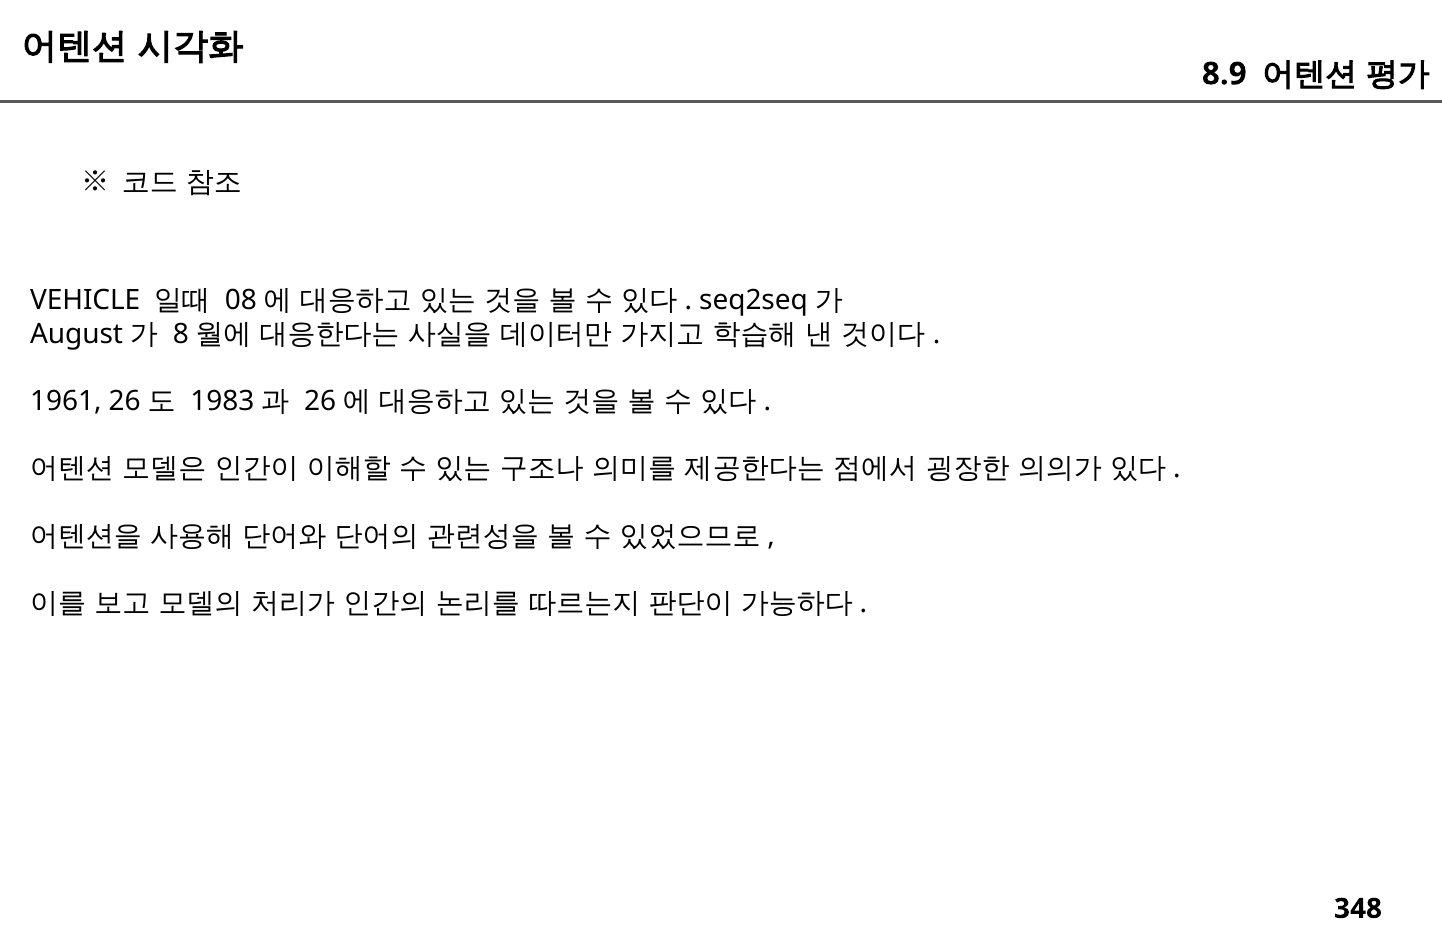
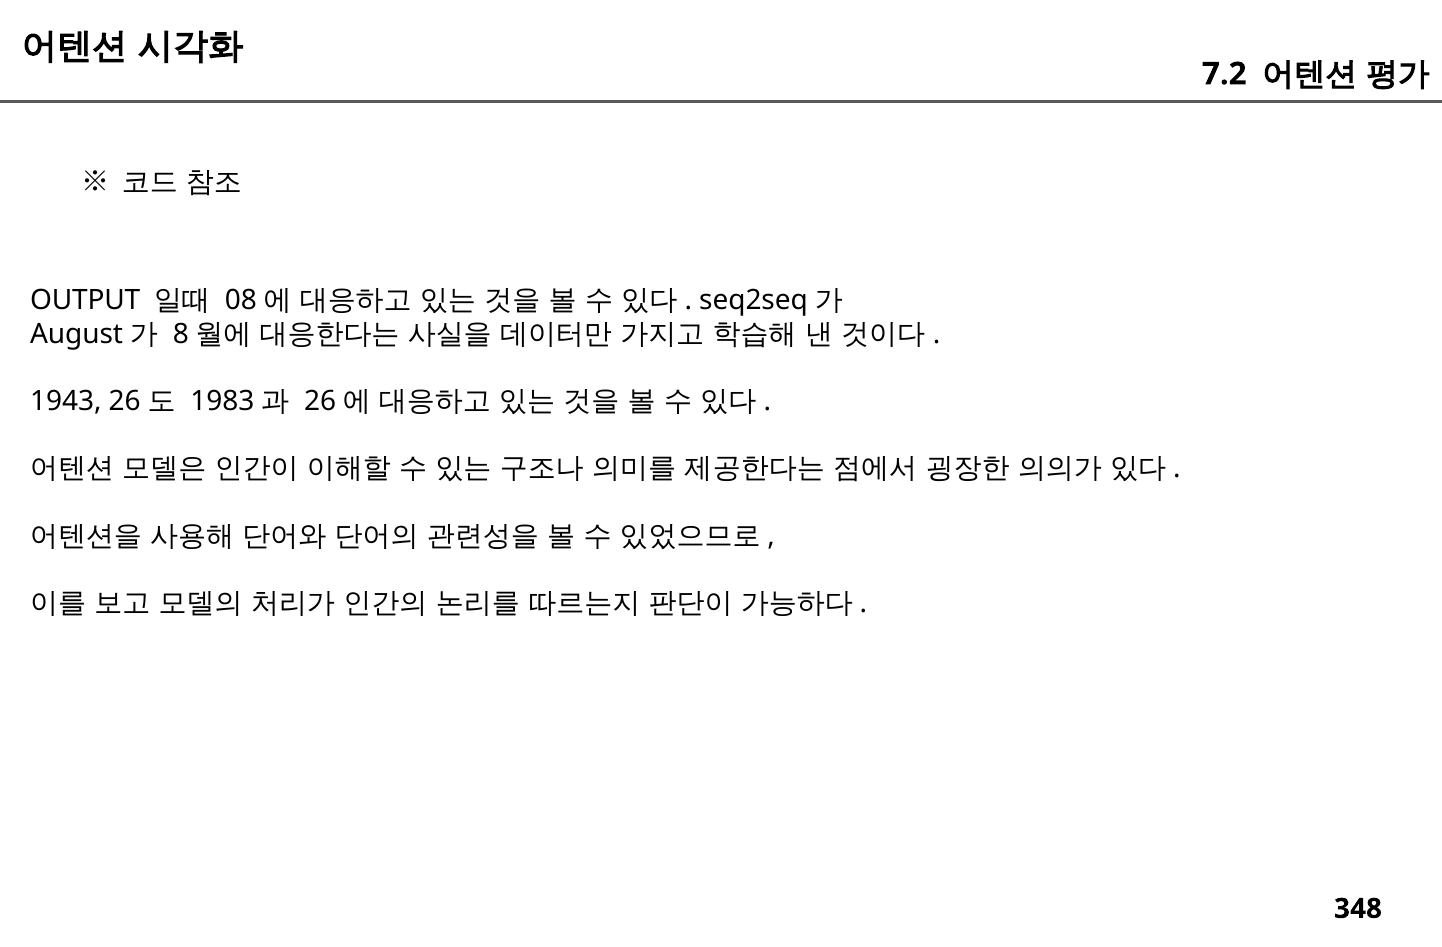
8.9: 8.9 -> 7.2
VEHICLE: VEHICLE -> OUTPUT
1961: 1961 -> 1943
